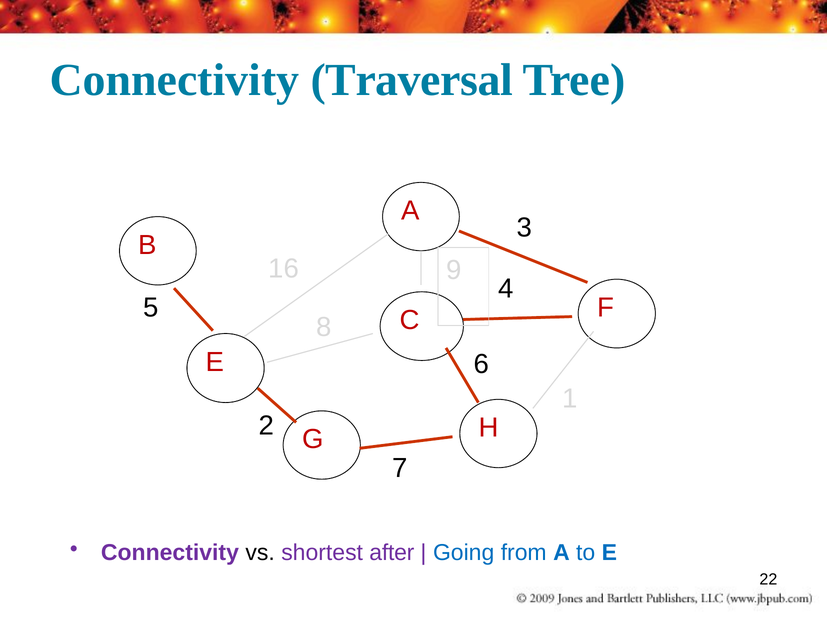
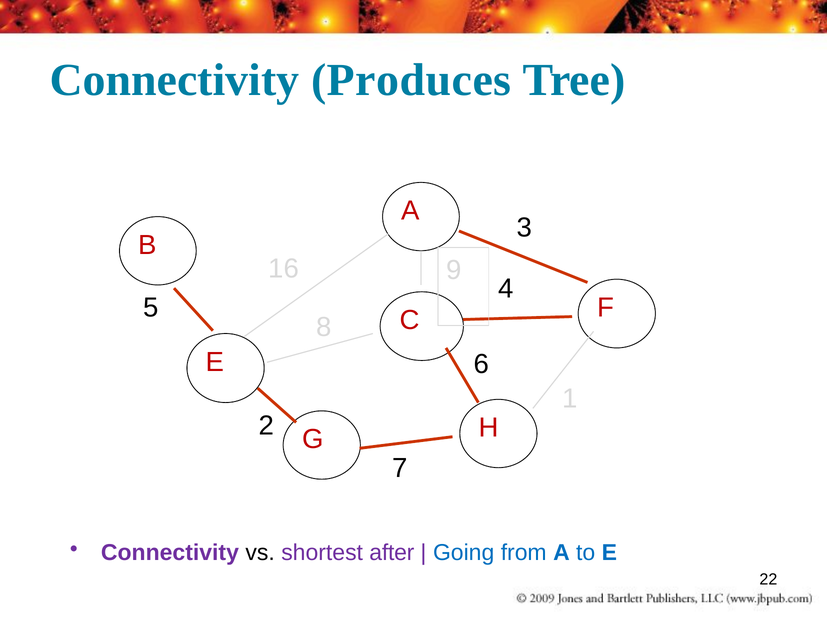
Traversal: Traversal -> Produces
